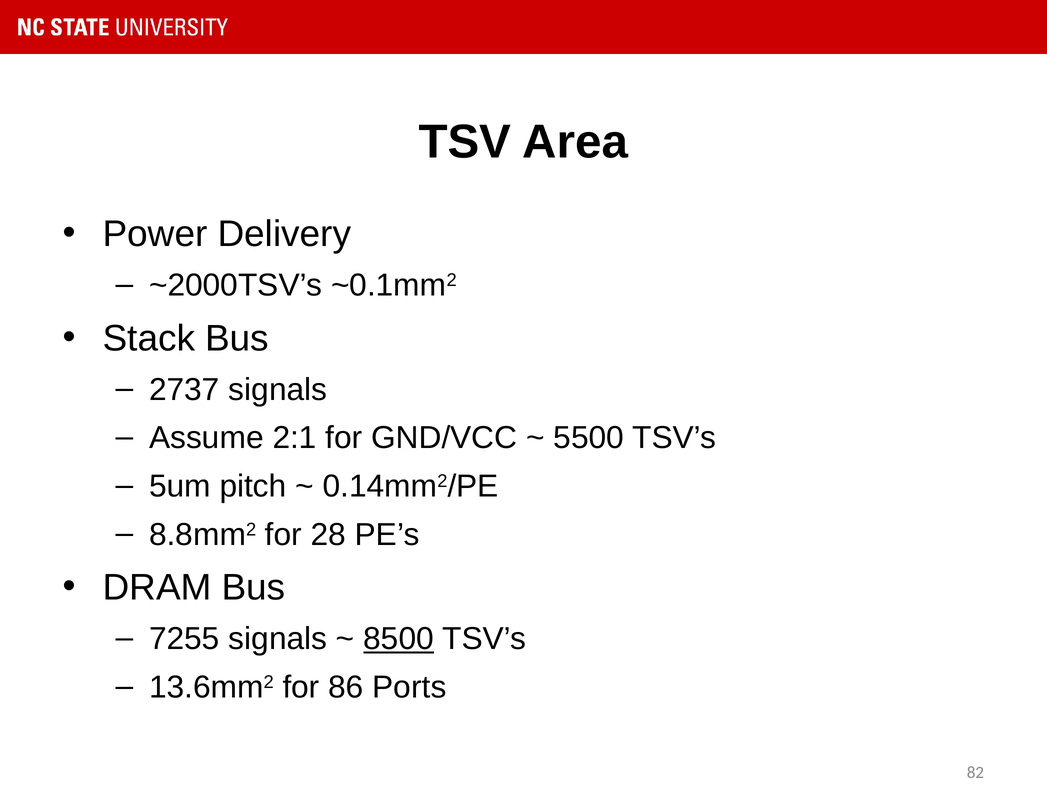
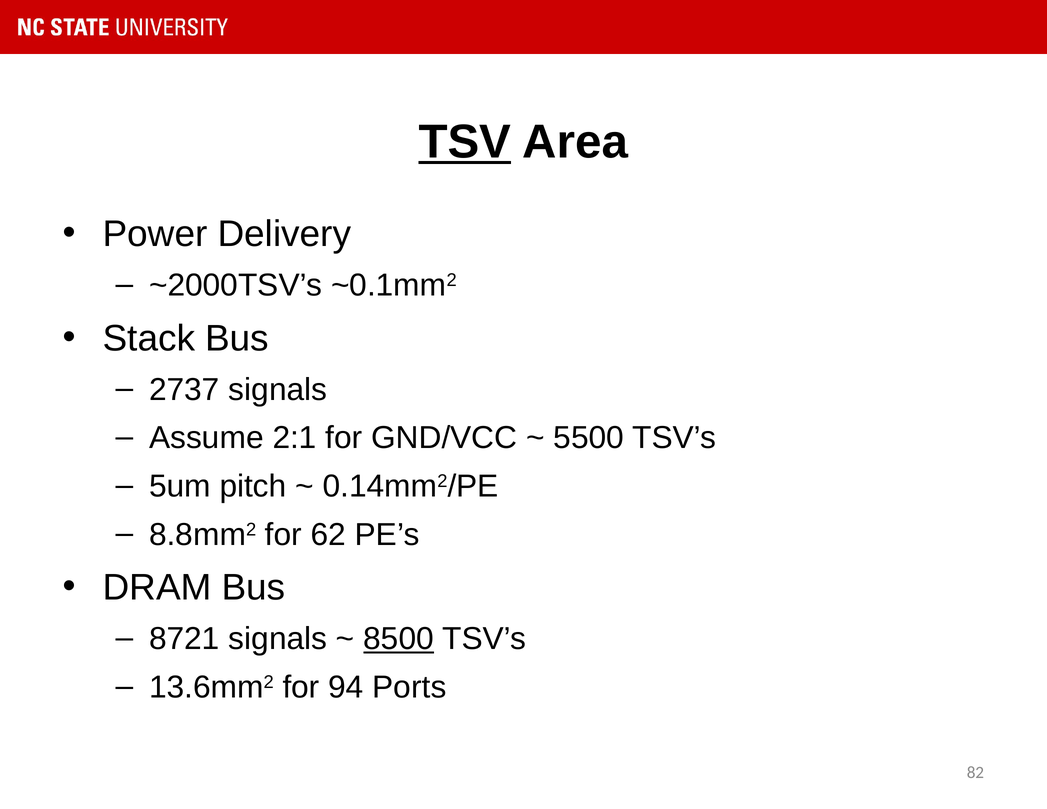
TSV underline: none -> present
28: 28 -> 62
7255: 7255 -> 8721
86: 86 -> 94
